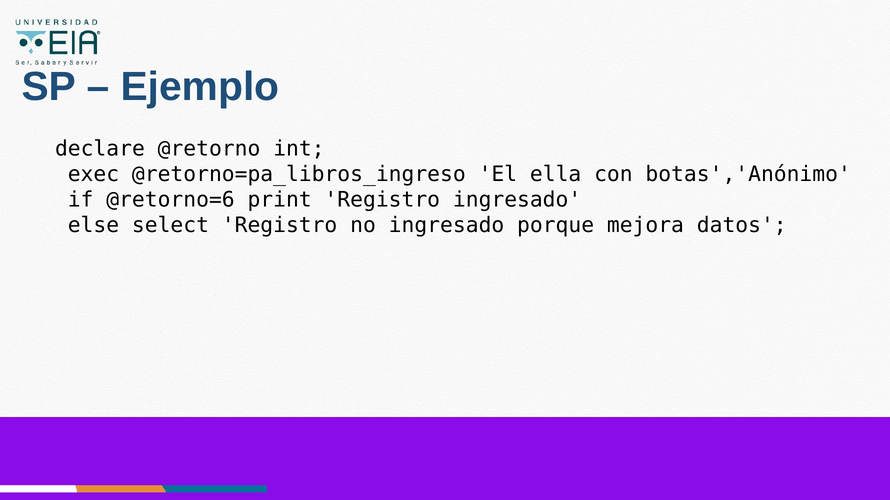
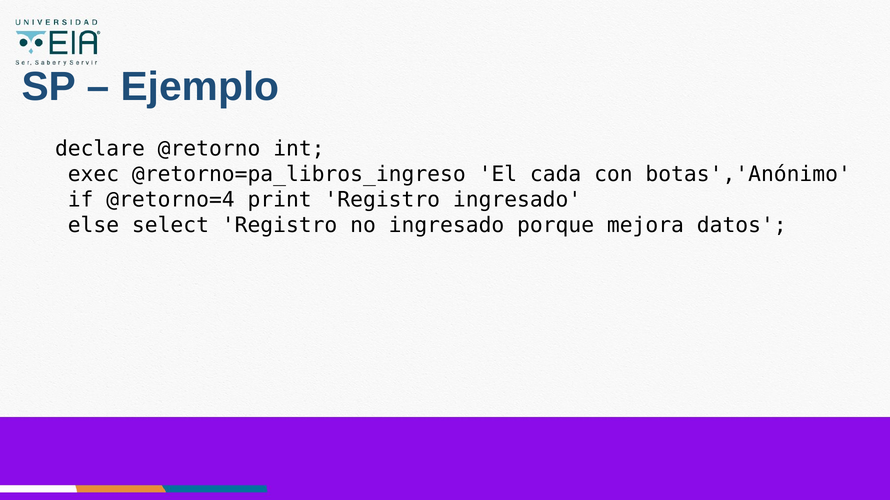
ella: ella -> cada
@retorno=6: @retorno=6 -> @retorno=4
